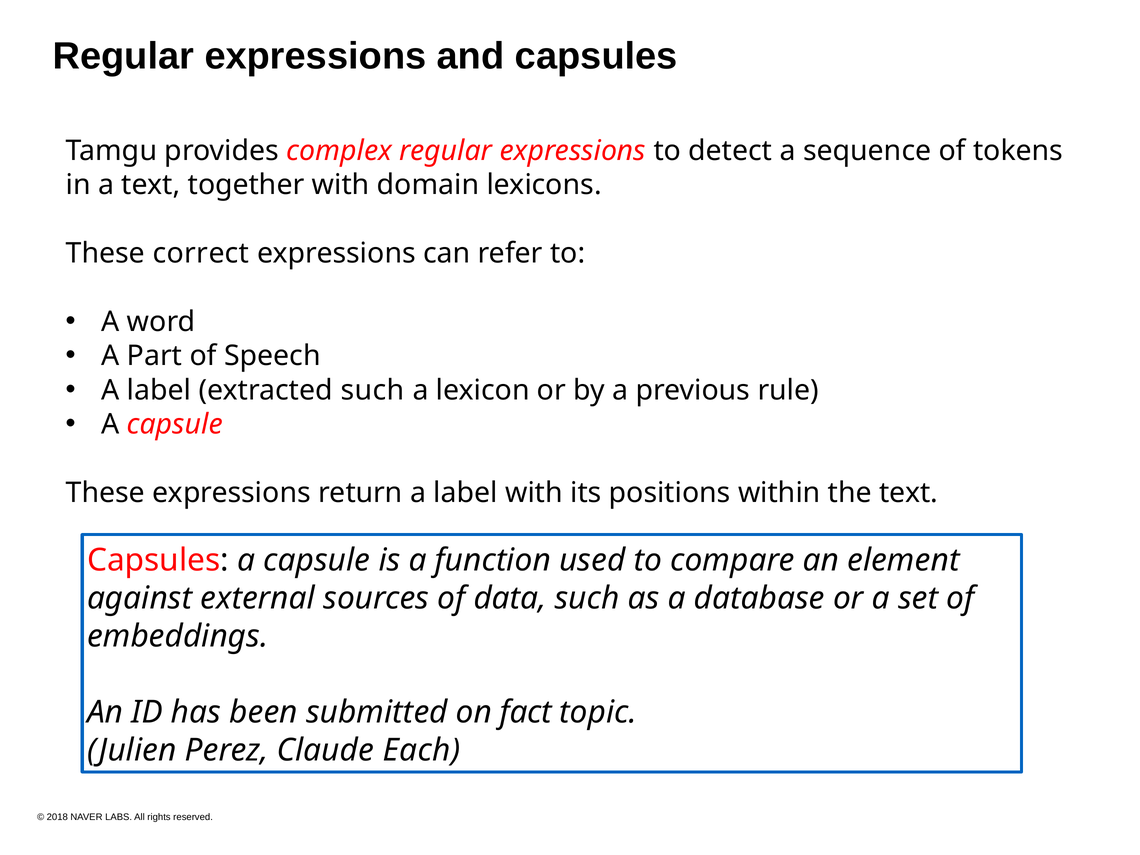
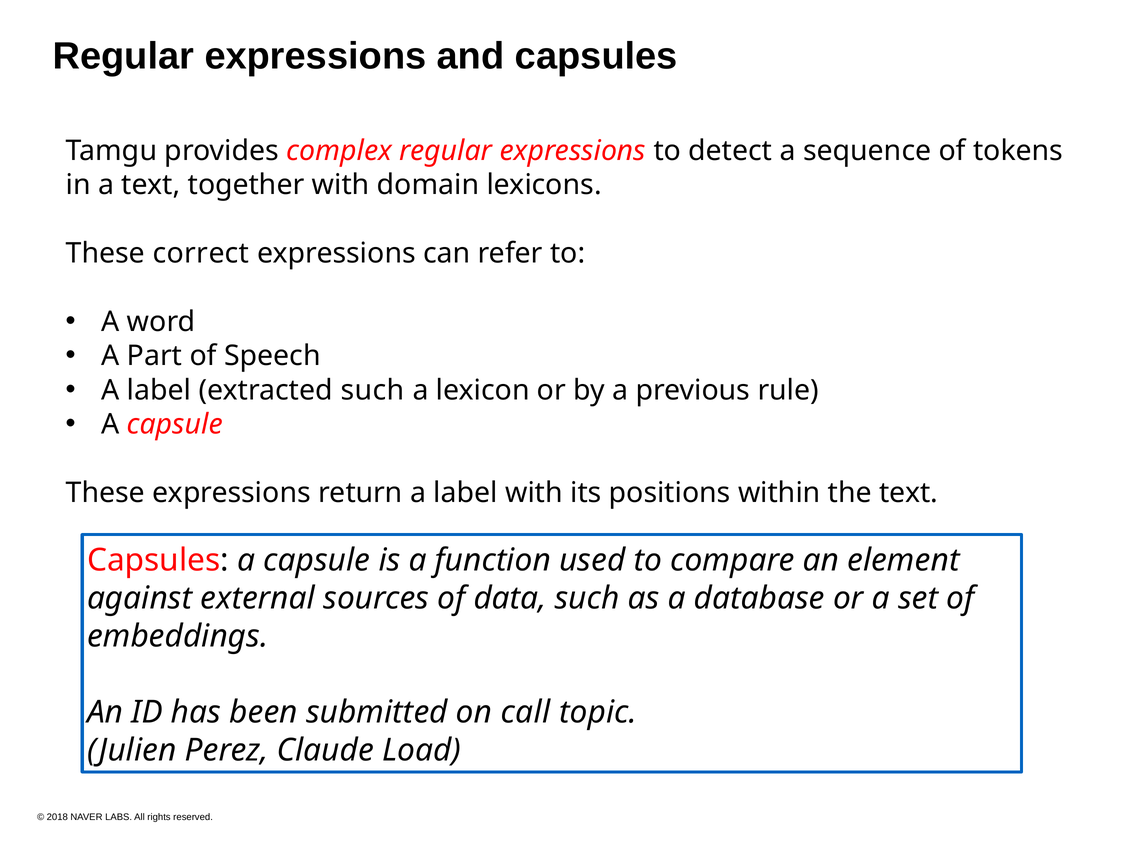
fact: fact -> call
Each: Each -> Load
